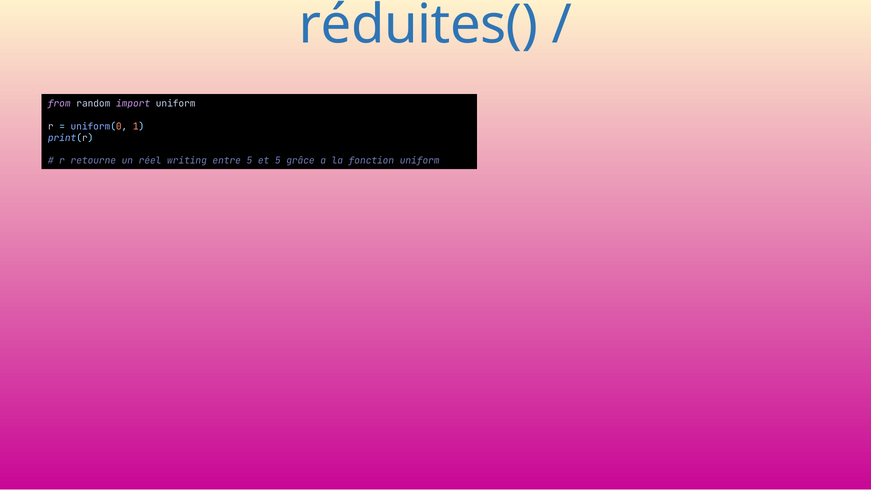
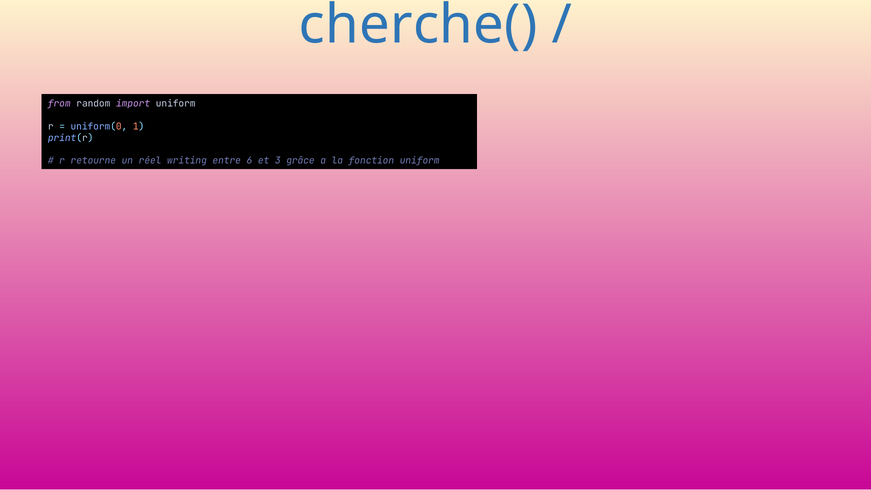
réduites(: réduites( -> cherche(
entre 5: 5 -> 6
et 5: 5 -> 3
